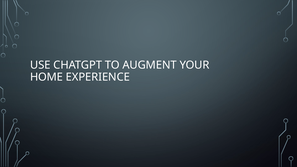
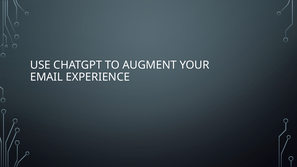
HOME: HOME -> EMAIL
